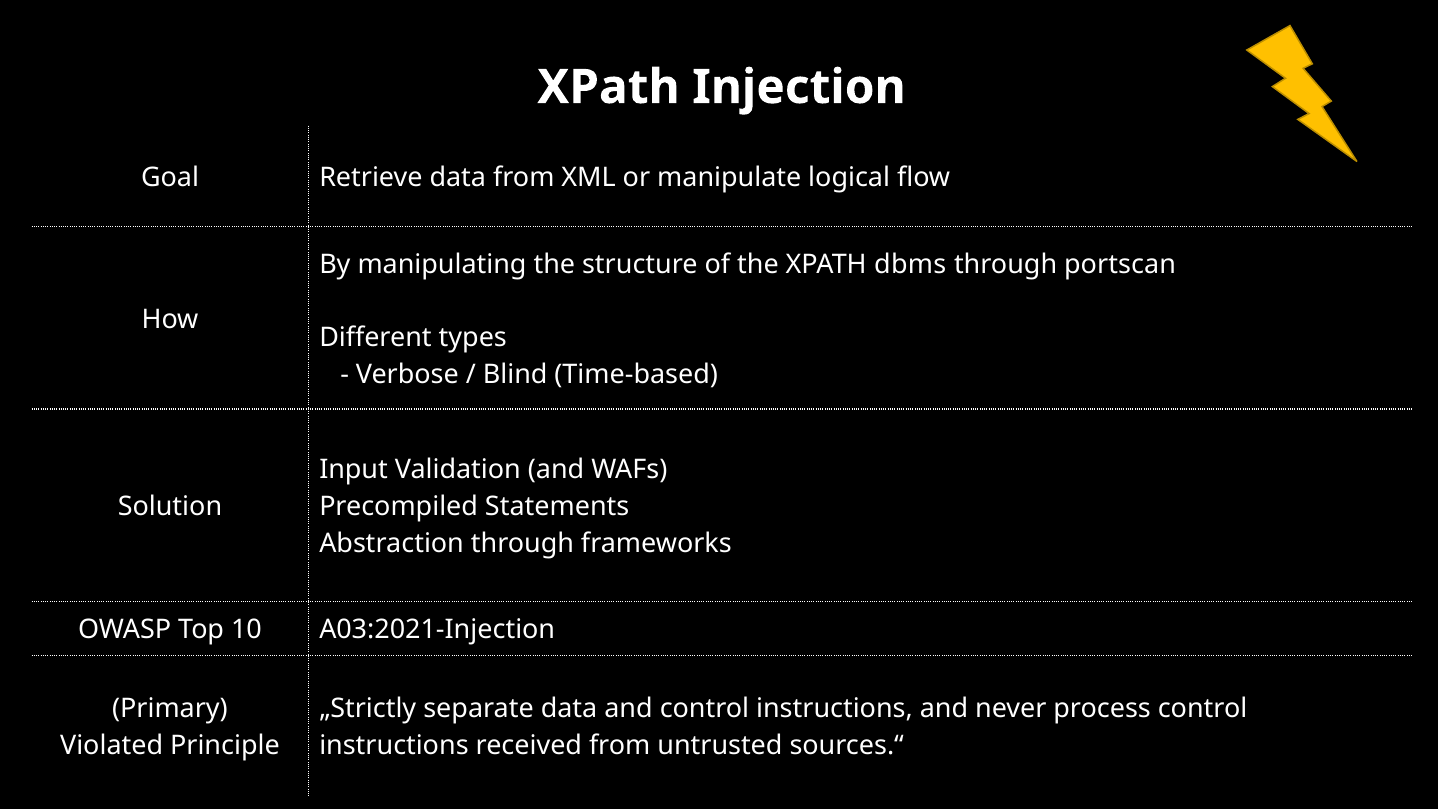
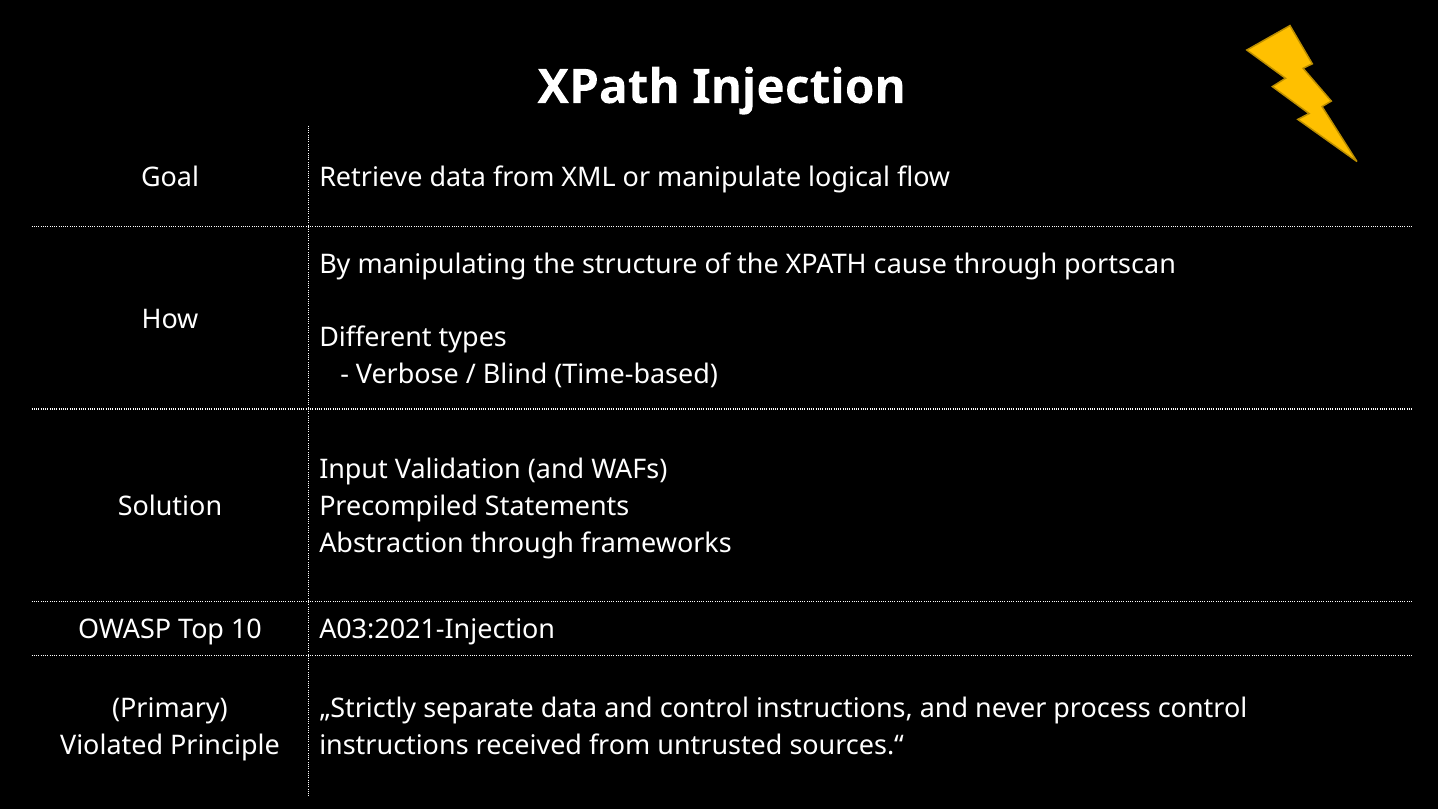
dbms: dbms -> cause
